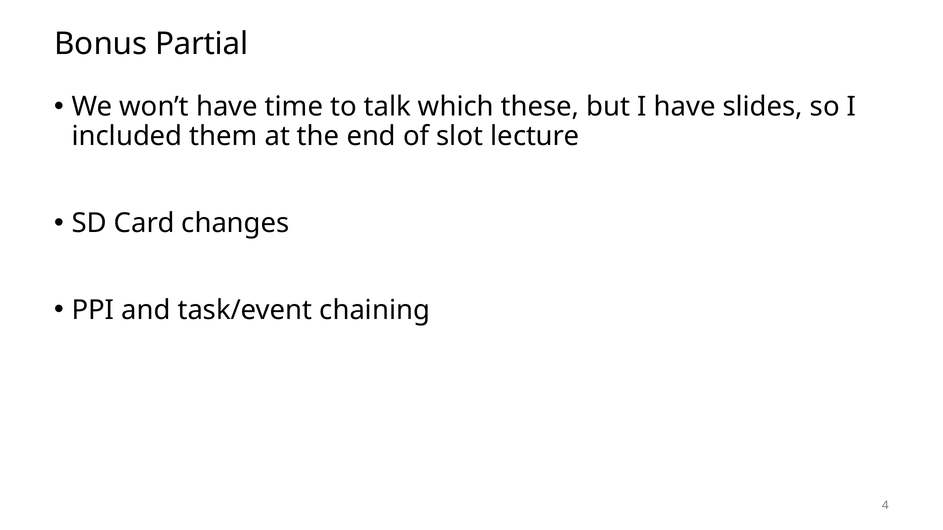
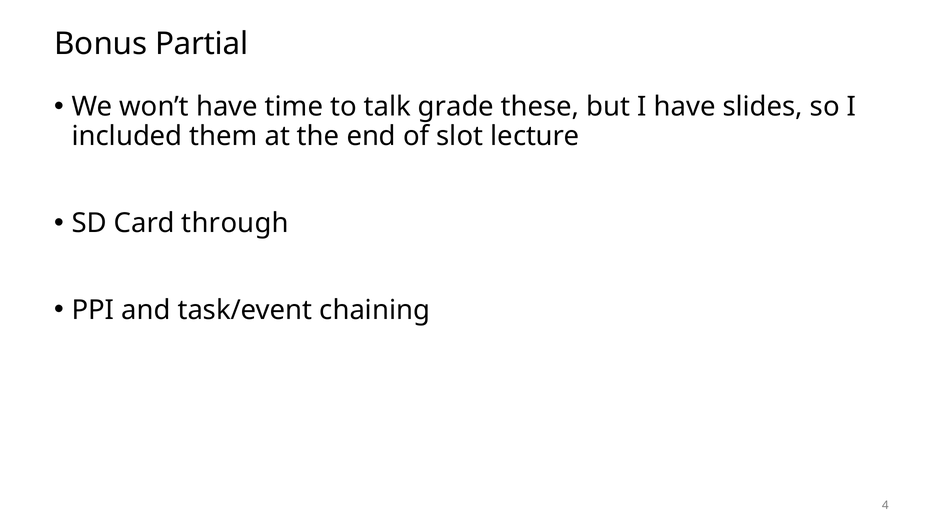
which: which -> grade
changes: changes -> through
